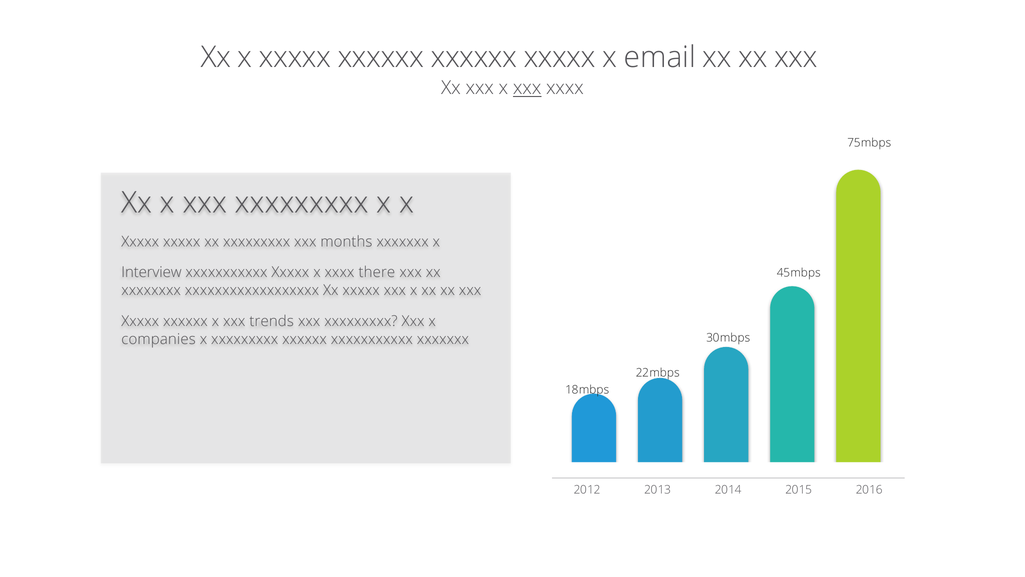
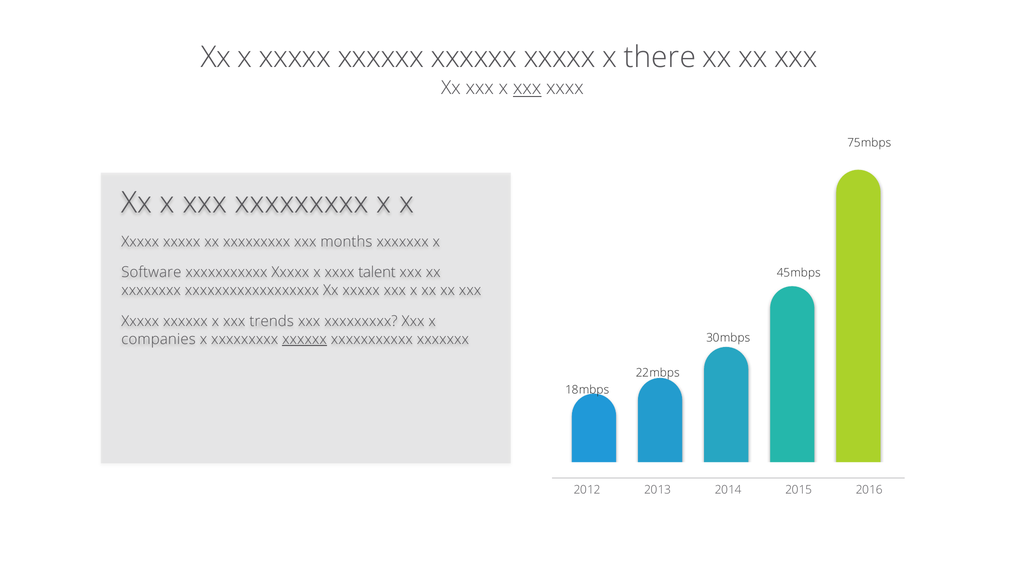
email: email -> there
Interview: Interview -> Software
there: there -> talent
xxxxxx at (305, 339) underline: none -> present
